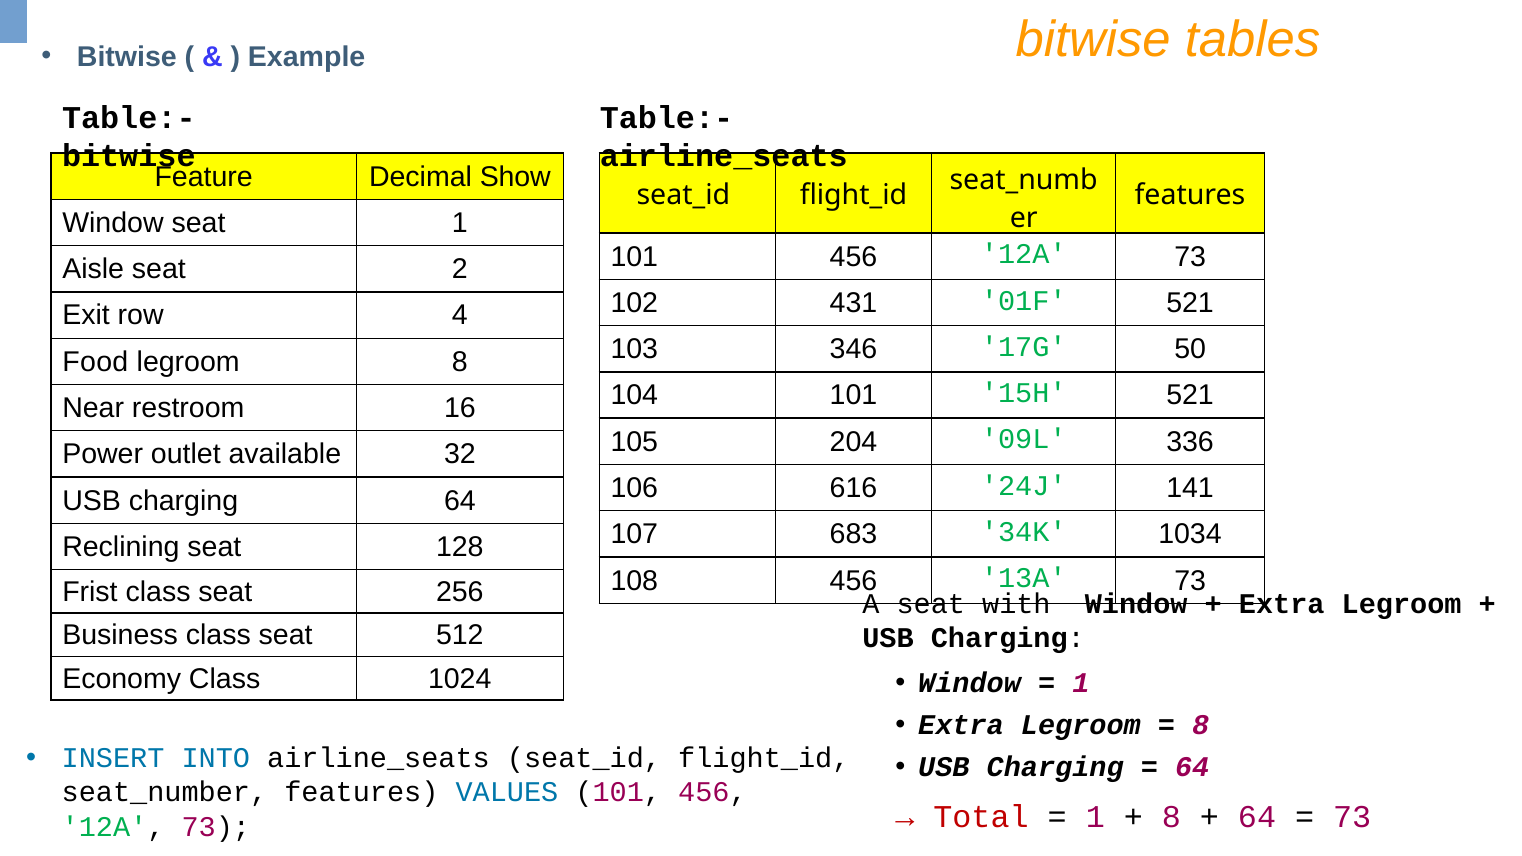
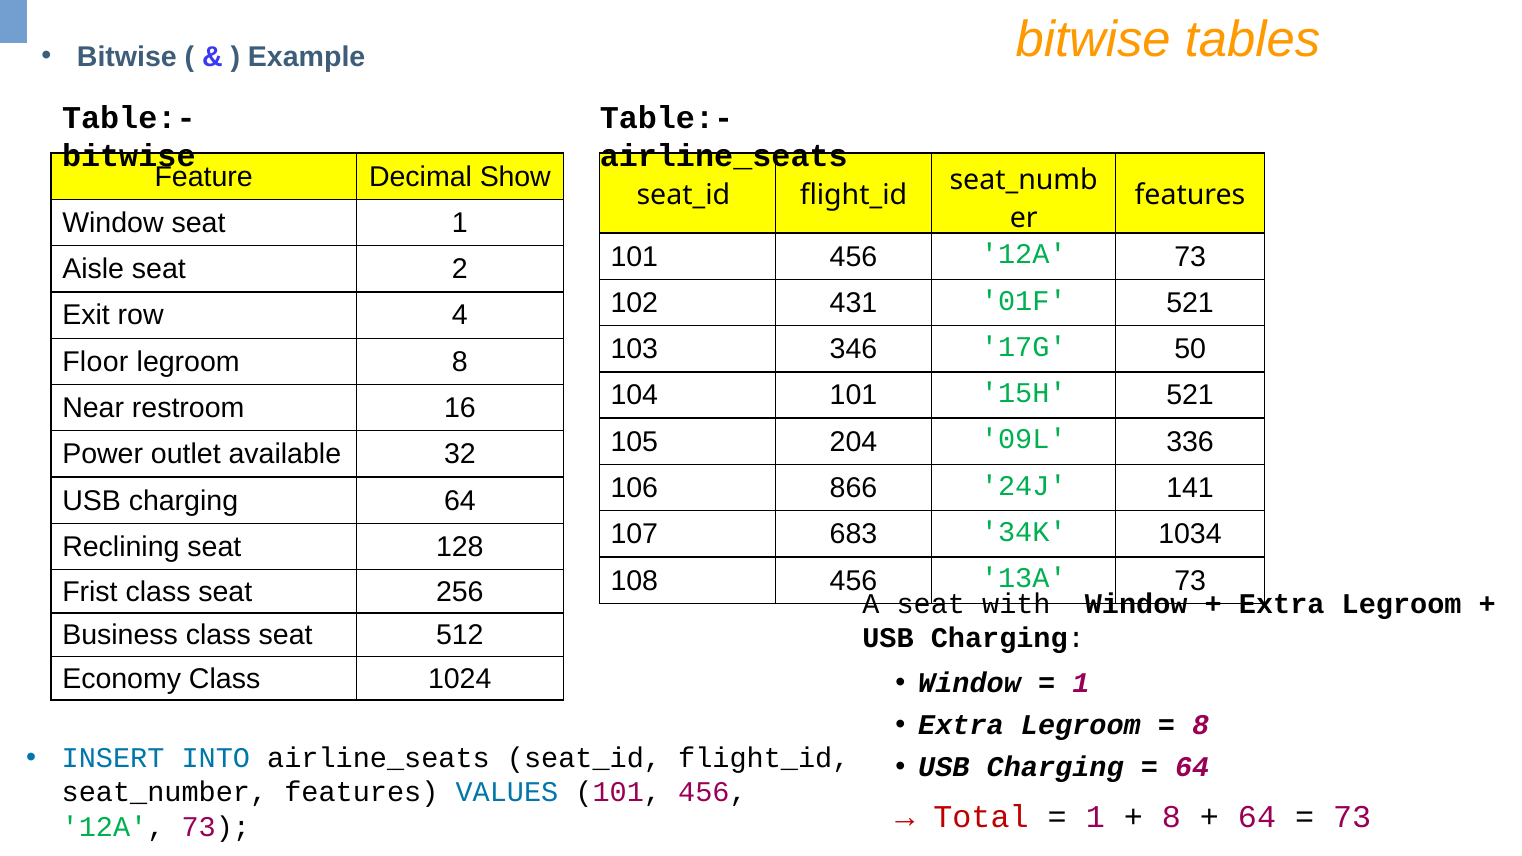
Food: Food -> Floor
616: 616 -> 866
